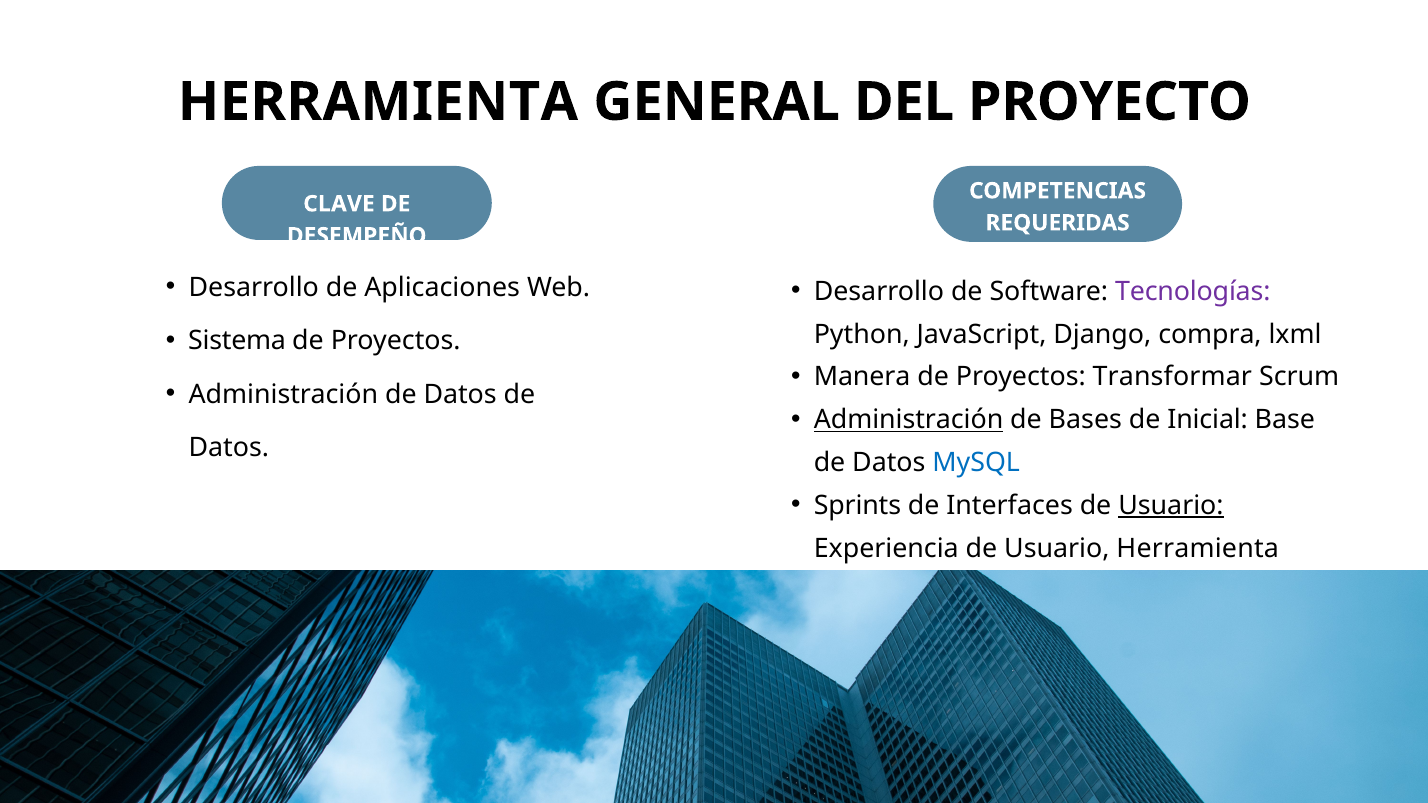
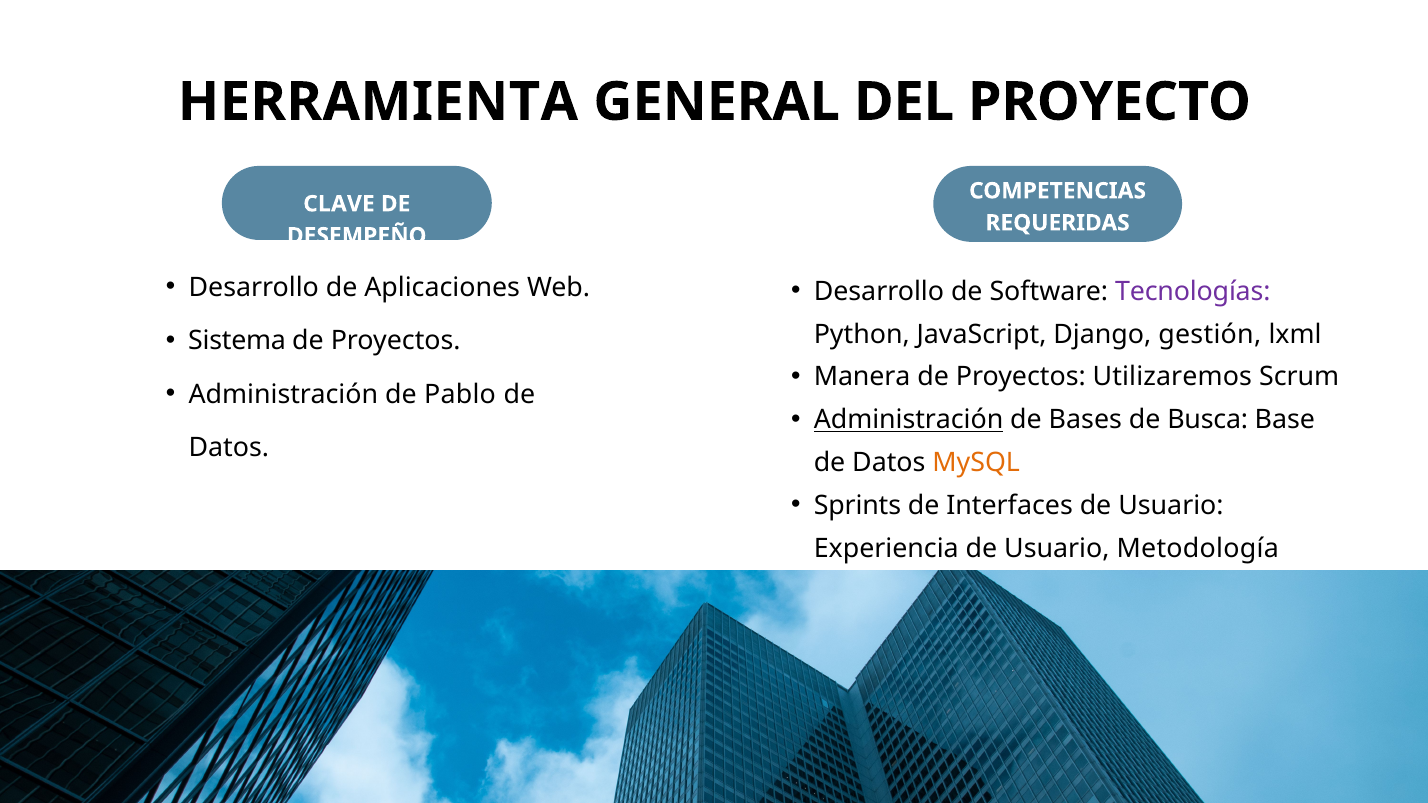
compra: compra -> gestión
Transformar: Transformar -> Utilizaremos
Administración de Datos: Datos -> Pablo
Inicial: Inicial -> Busca
MySQL colour: blue -> orange
Usuario at (1171, 506) underline: present -> none
Usuario Herramienta: Herramienta -> Metodología
